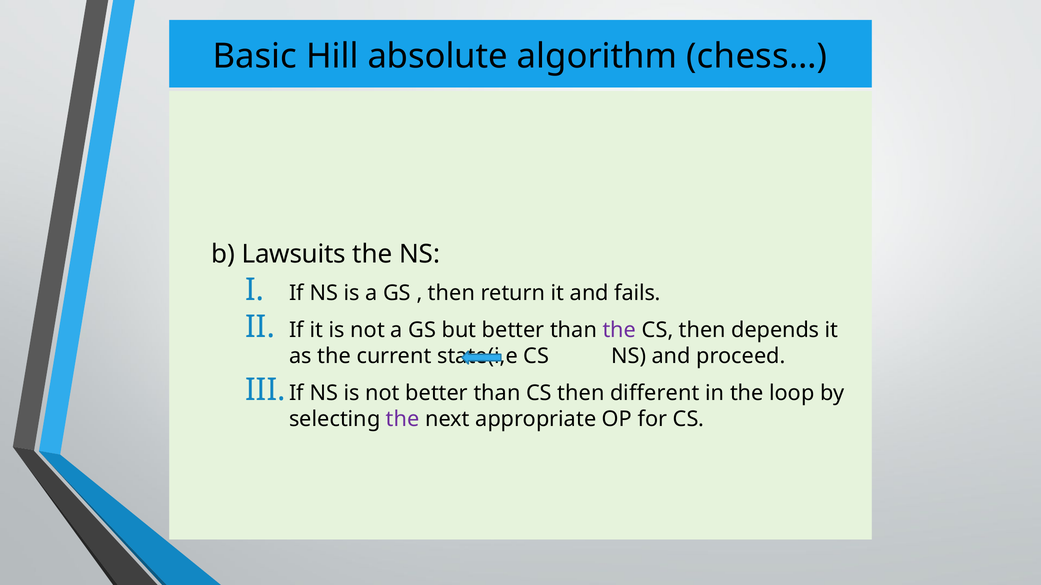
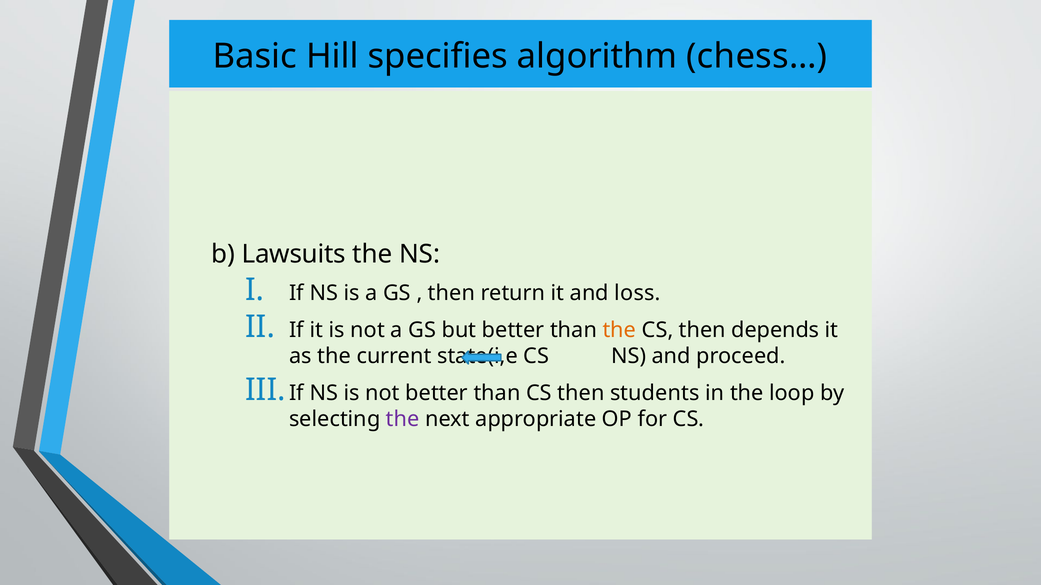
absolute: absolute -> specifies
fails: fails -> loss
the at (619, 330) colour: purple -> orange
different: different -> students
